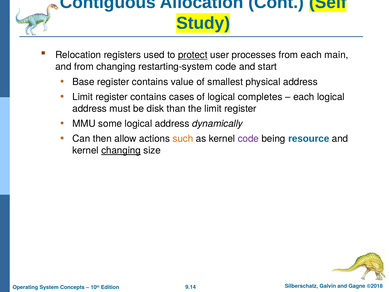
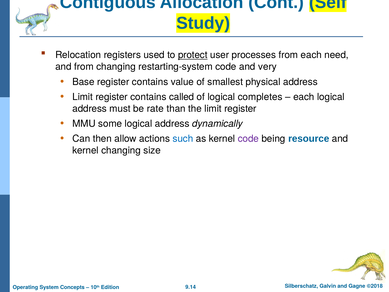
main: main -> need
start: start -> very
cases: cases -> called
disk: disk -> rate
such colour: orange -> blue
changing at (121, 150) underline: present -> none
